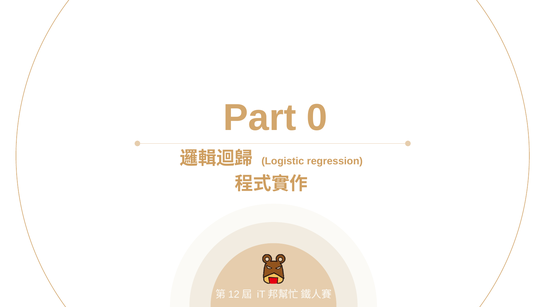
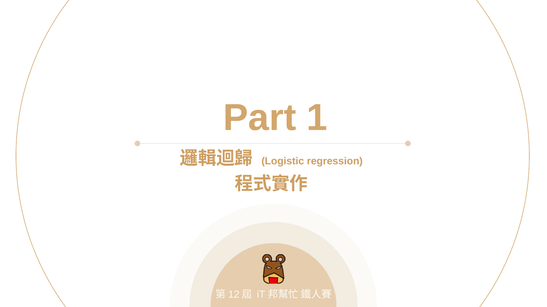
0: 0 -> 1
